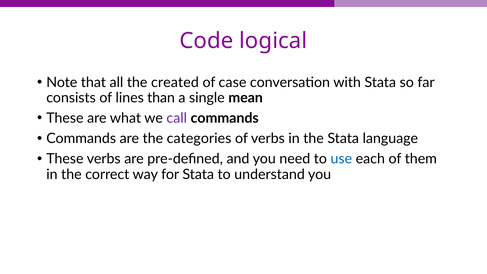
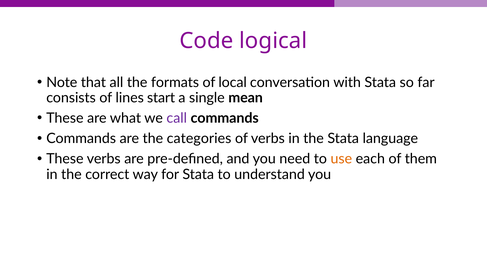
created: created -> formats
case: case -> local
than: than -> start
use colour: blue -> orange
